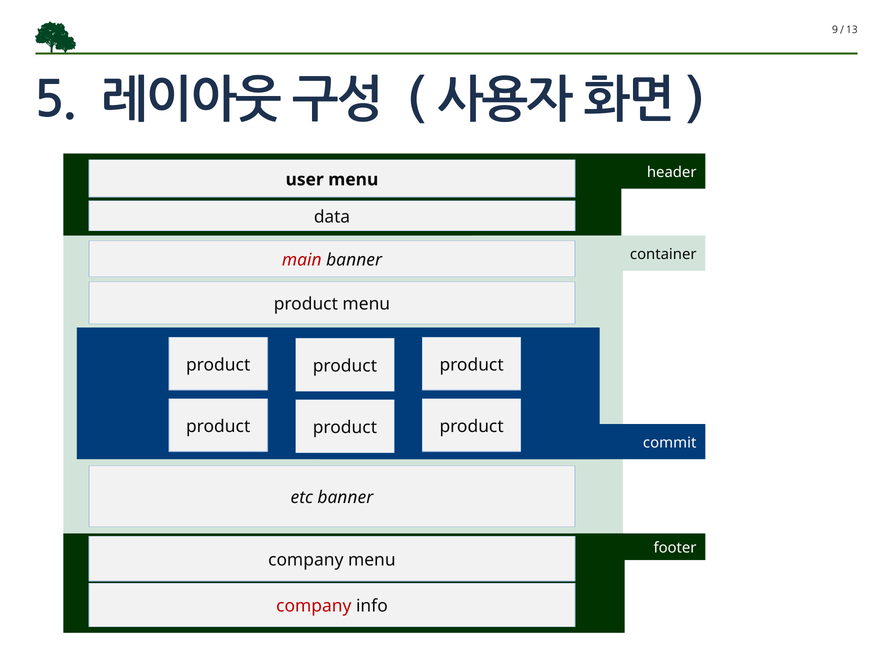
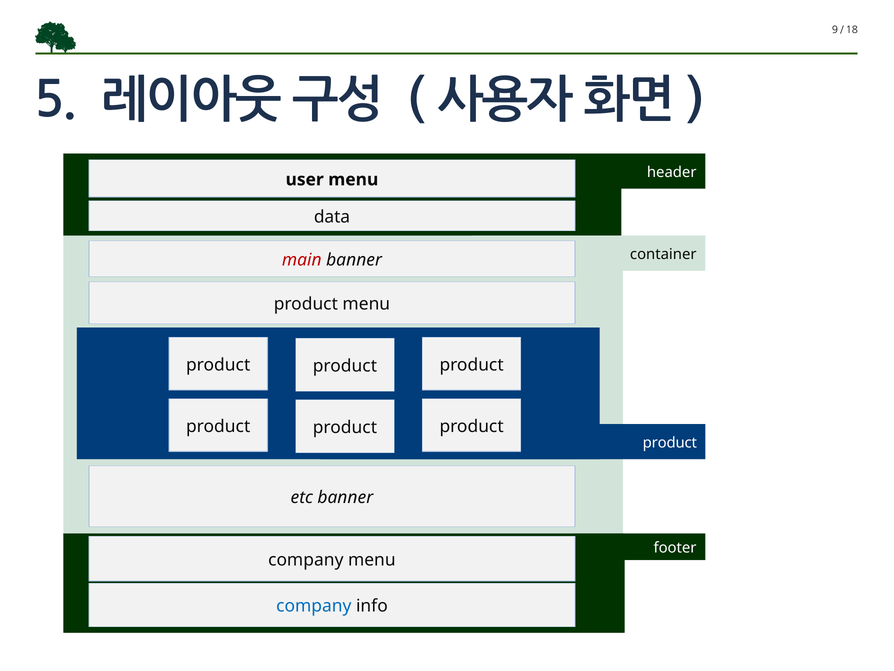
13: 13 -> 18
commit at (670, 442): commit -> product
company at (314, 606) colour: red -> blue
